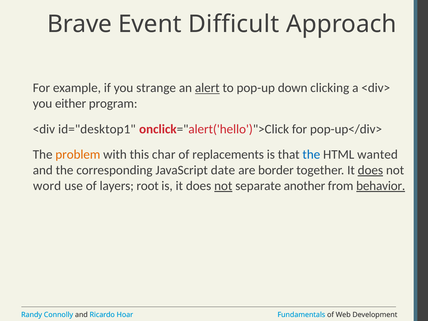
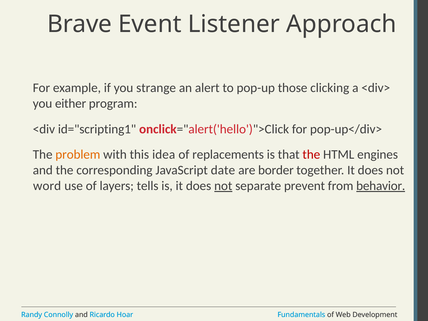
Difficult: Difficult -> Listener
alert underline: present -> none
down: down -> those
id="desktop1: id="desktop1 -> id="scripting1
char: char -> idea
the at (311, 154) colour: blue -> red
wanted: wanted -> engines
does at (370, 170) underline: present -> none
root: root -> tells
another: another -> prevent
